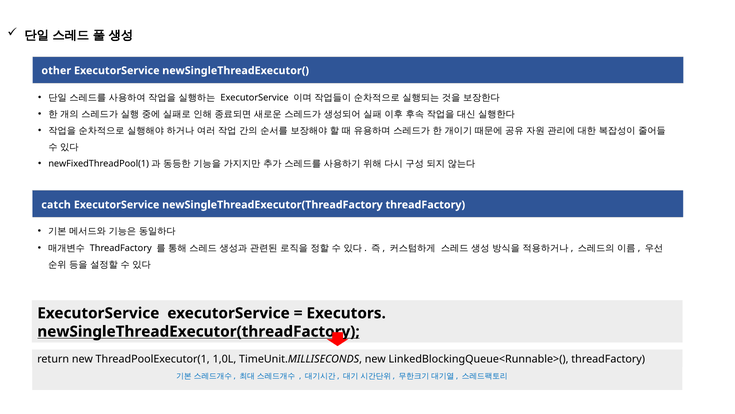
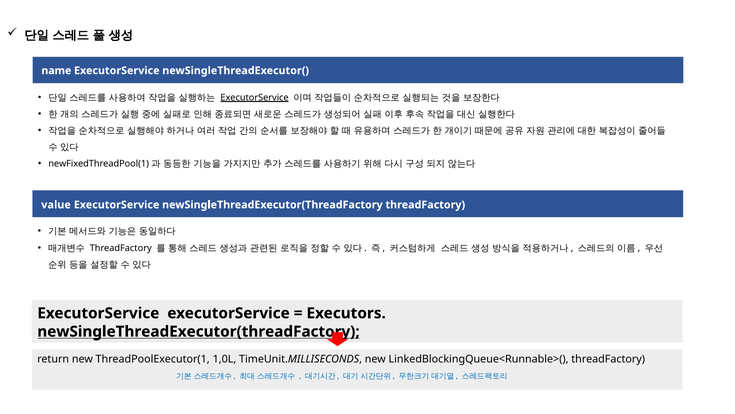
other: other -> name
ExecutorService at (255, 97) underline: none -> present
catch: catch -> value
